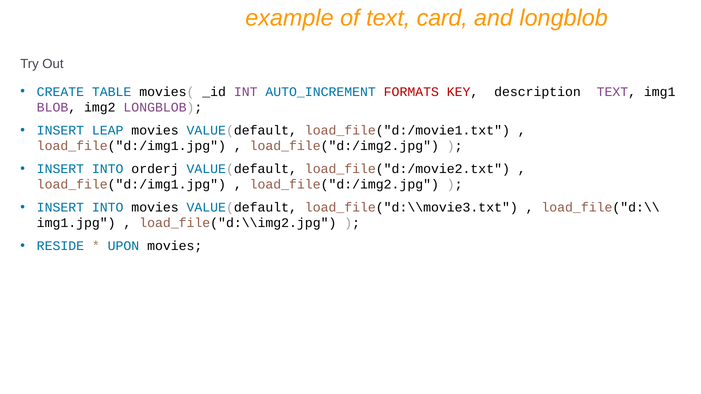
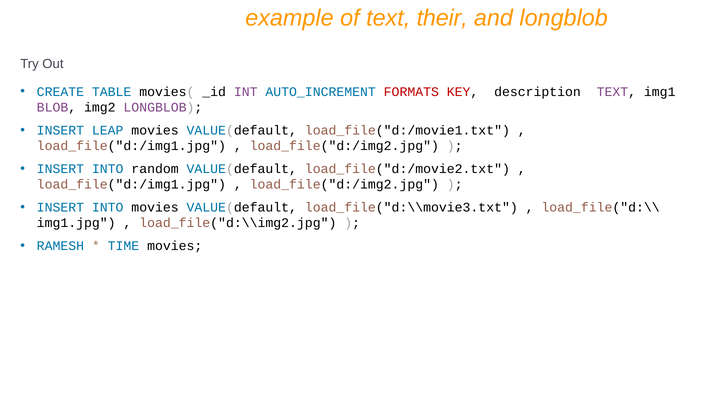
card: card -> their
orderj: orderj -> random
RESIDE: RESIDE -> RAMESH
UPON: UPON -> TIME
